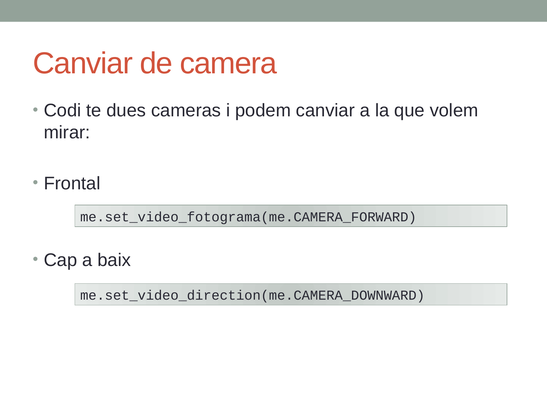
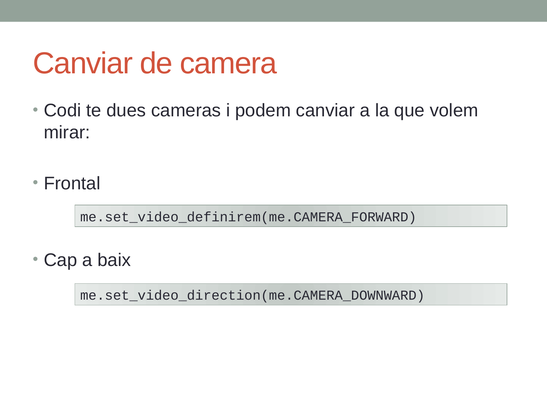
me.set_video_fotograma(me.CAMERA_FORWARD: me.set_video_fotograma(me.CAMERA_FORWARD -> me.set_video_definirem(me.CAMERA_FORWARD
